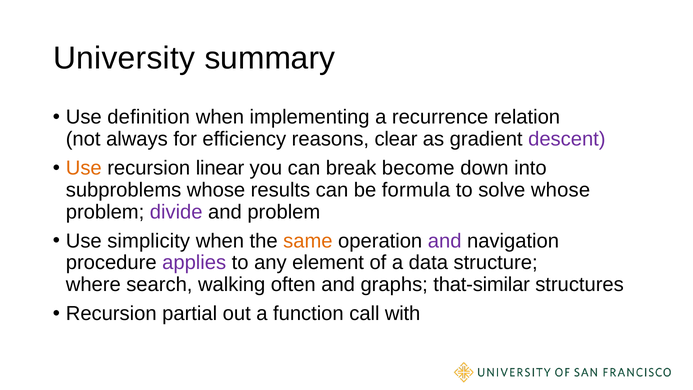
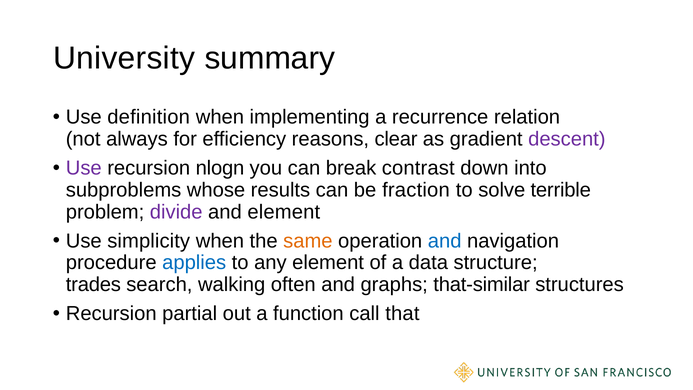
Use at (84, 168) colour: orange -> purple
linear: linear -> nlogn
become: become -> contrast
formula: formula -> fraction
solve whose: whose -> terrible
and problem: problem -> element
and at (445, 241) colour: purple -> blue
applies colour: purple -> blue
where: where -> trades
with: with -> that
